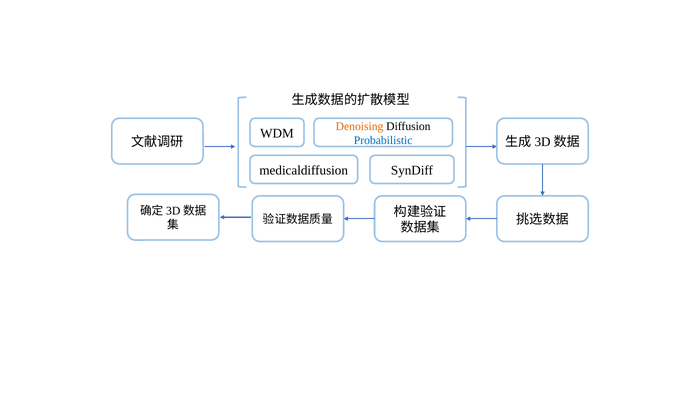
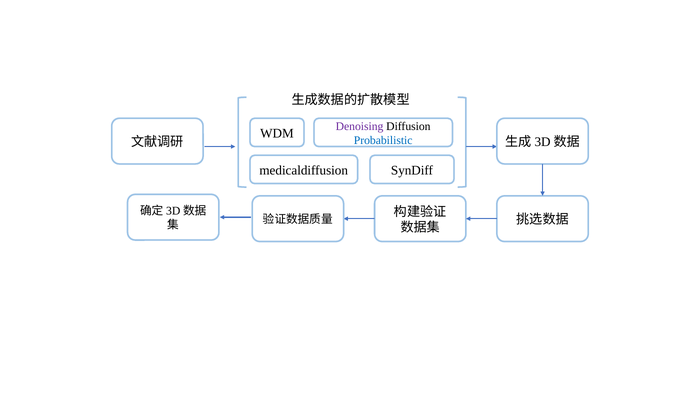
Denoising colour: orange -> purple
